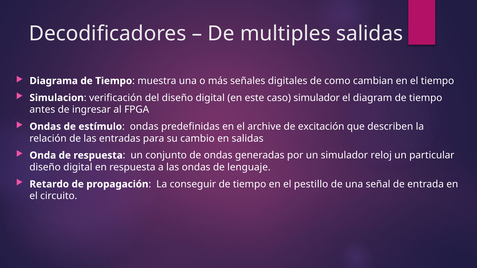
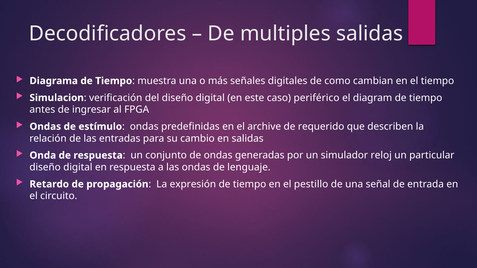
caso simulador: simulador -> periférico
excitación: excitación -> requerido
conseguir: conseguir -> expresión
